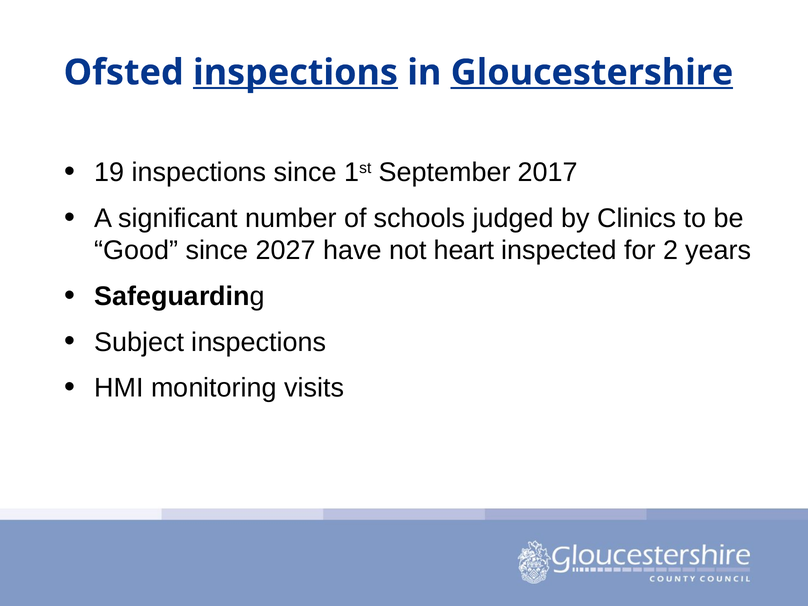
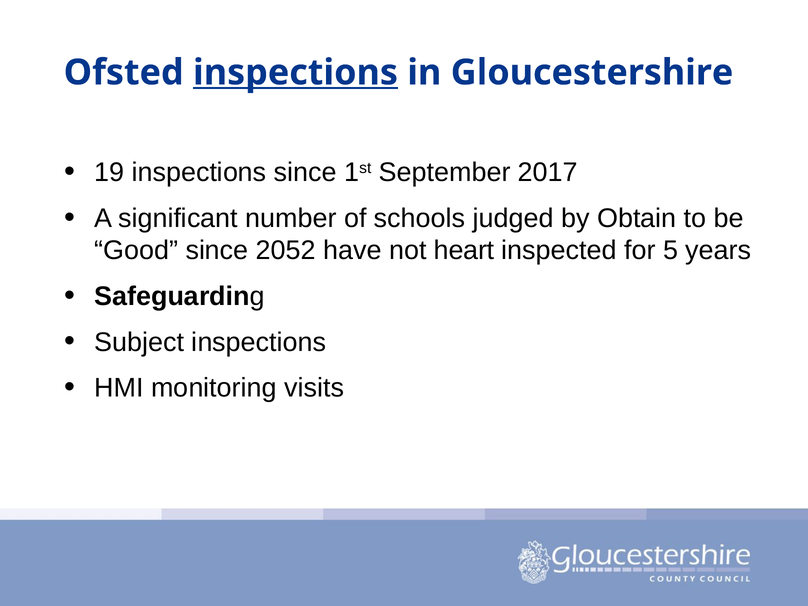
Gloucestershire underline: present -> none
Clinics: Clinics -> Obtain
2027: 2027 -> 2052
2: 2 -> 5
